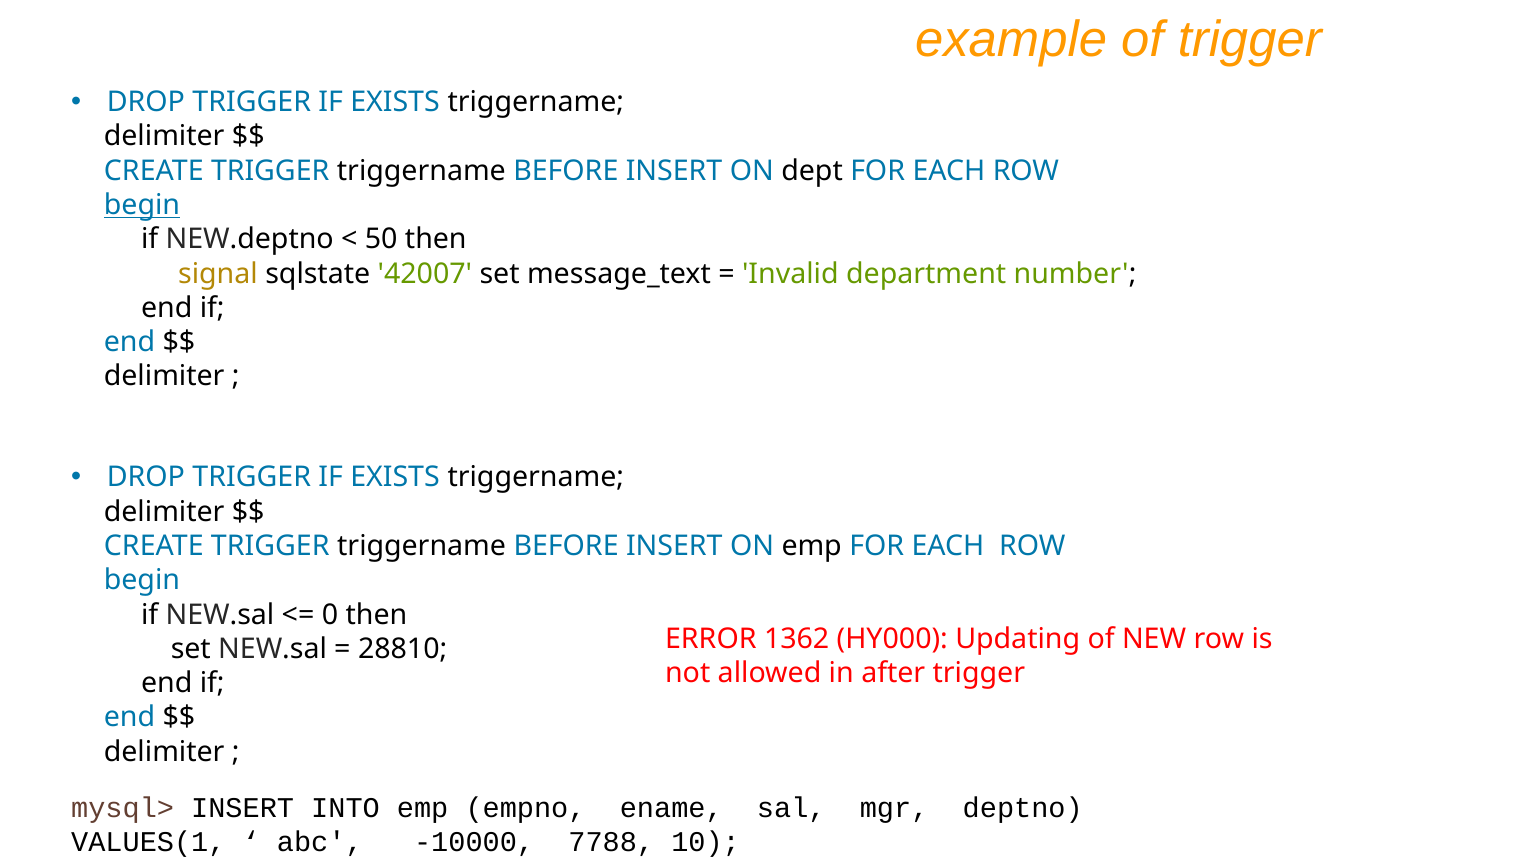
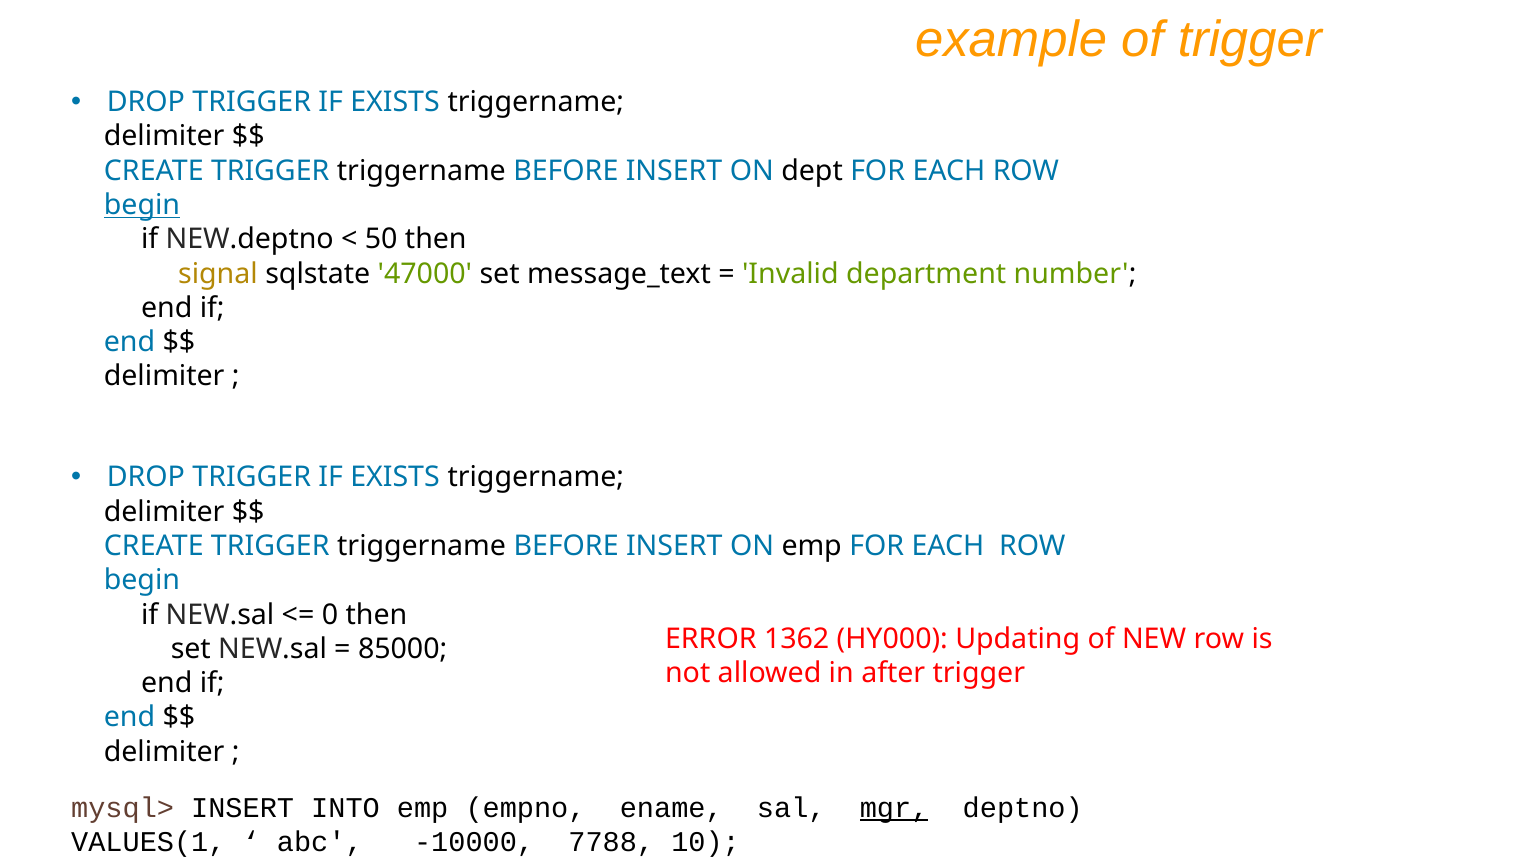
42007: 42007 -> 47000
28810: 28810 -> 85000
mgr underline: none -> present
